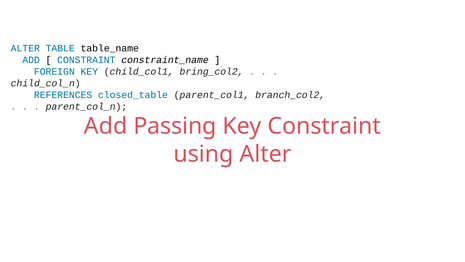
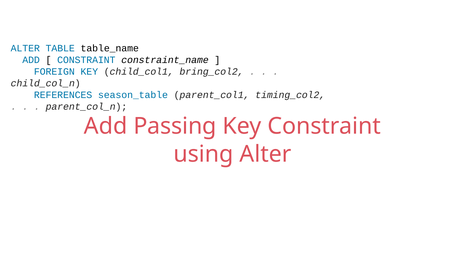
closed_table: closed_table -> season_table
branch_col2: branch_col2 -> timing_col2
